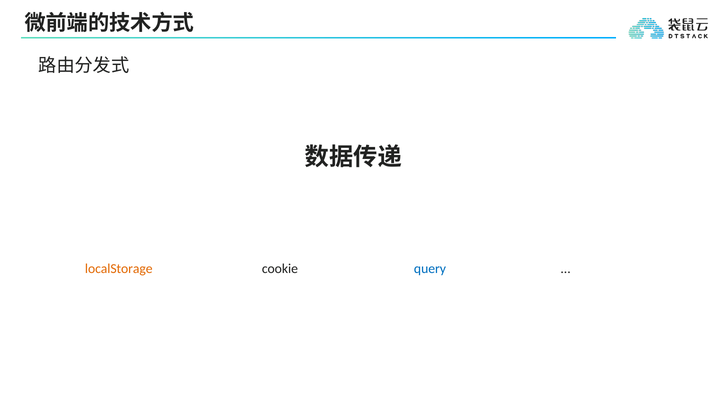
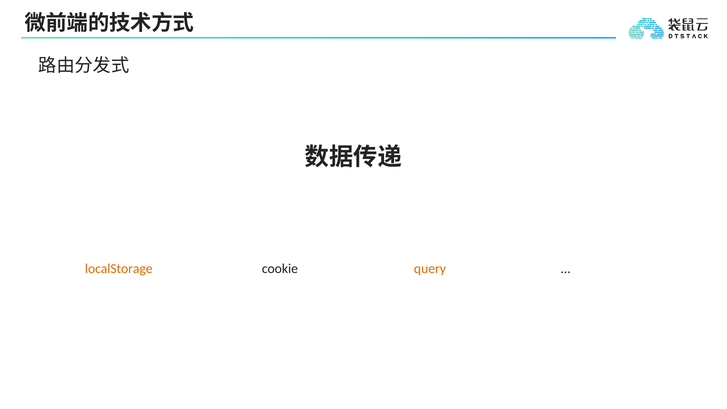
query colour: blue -> orange
